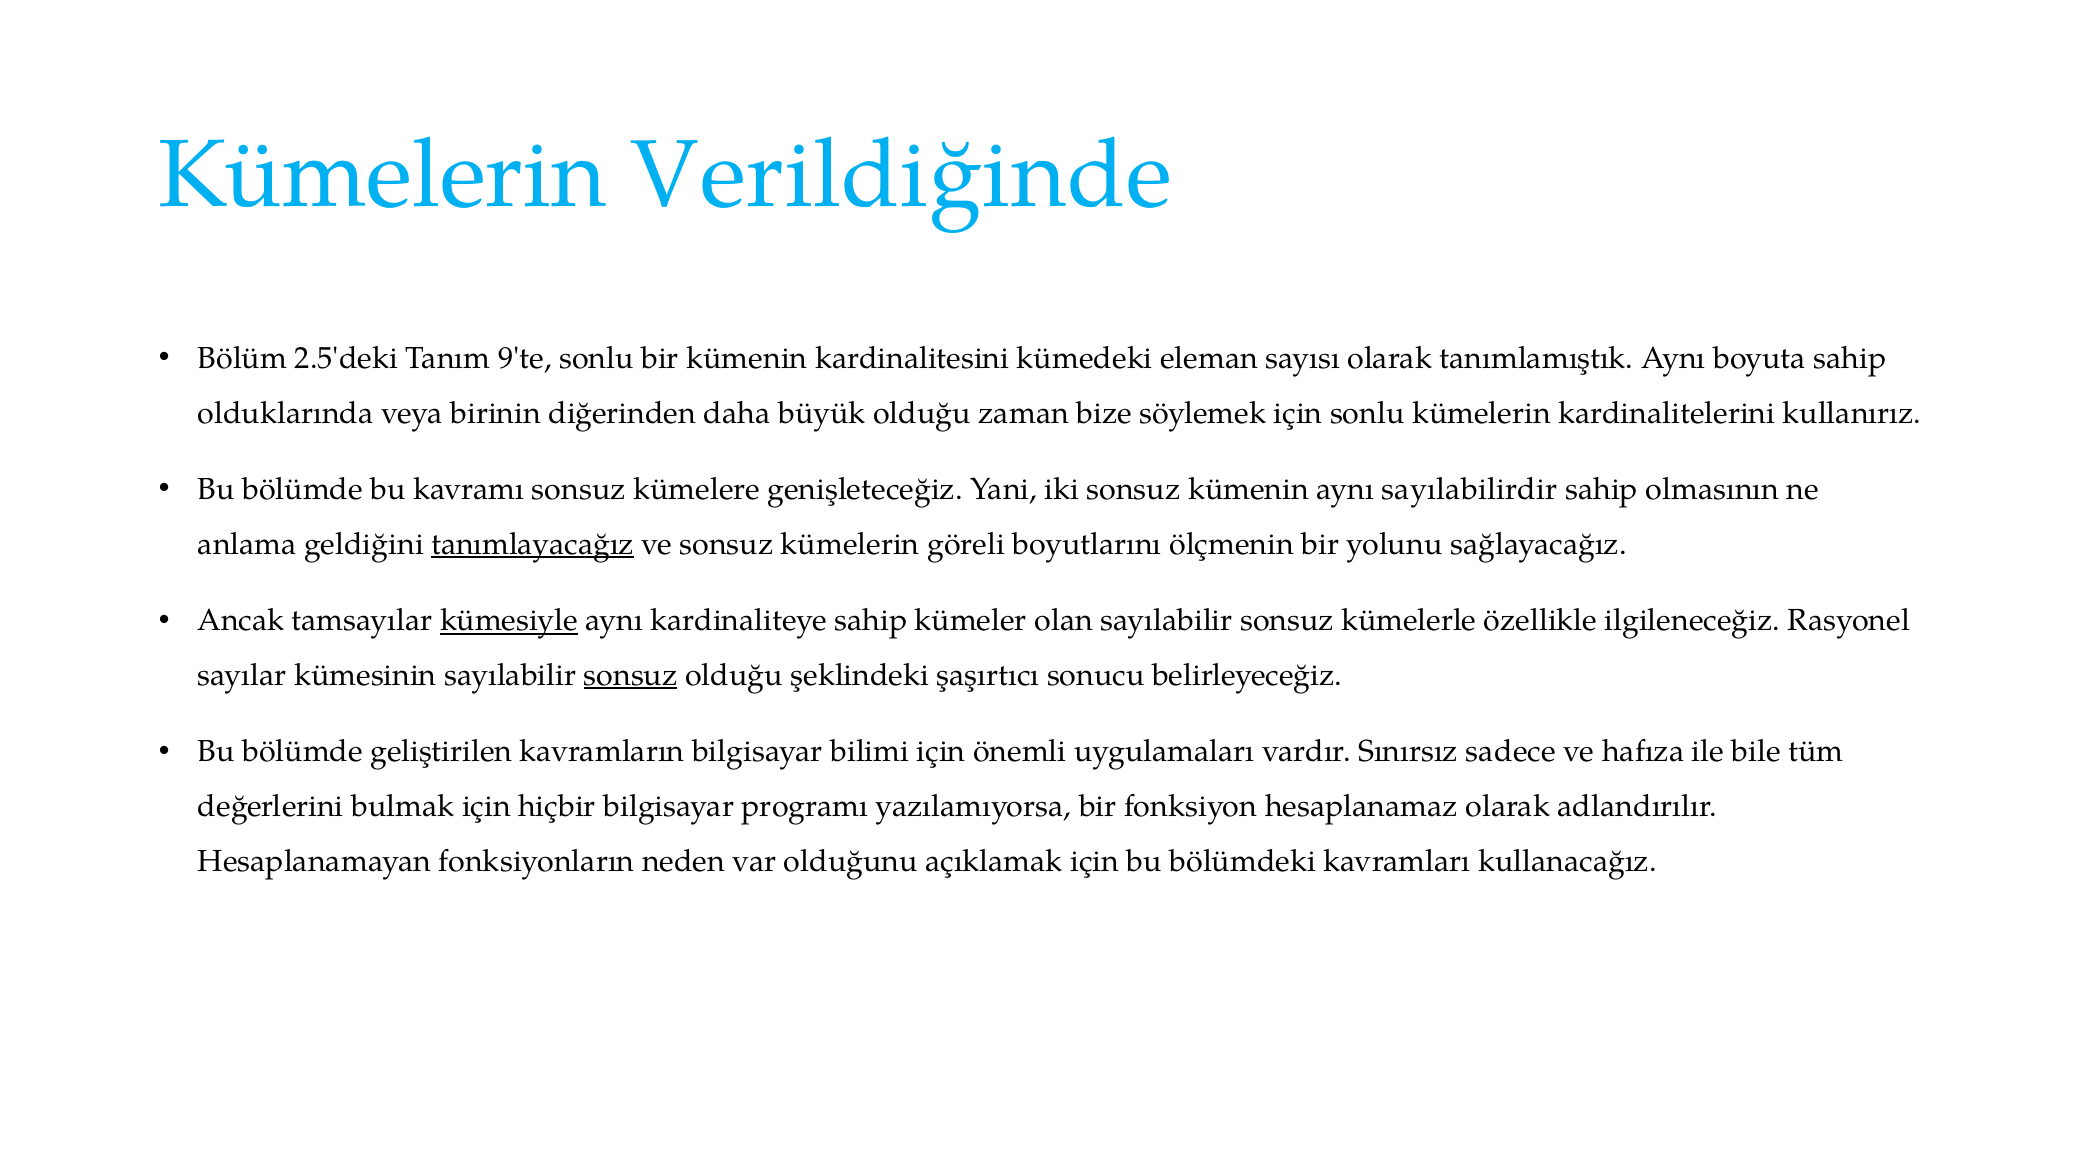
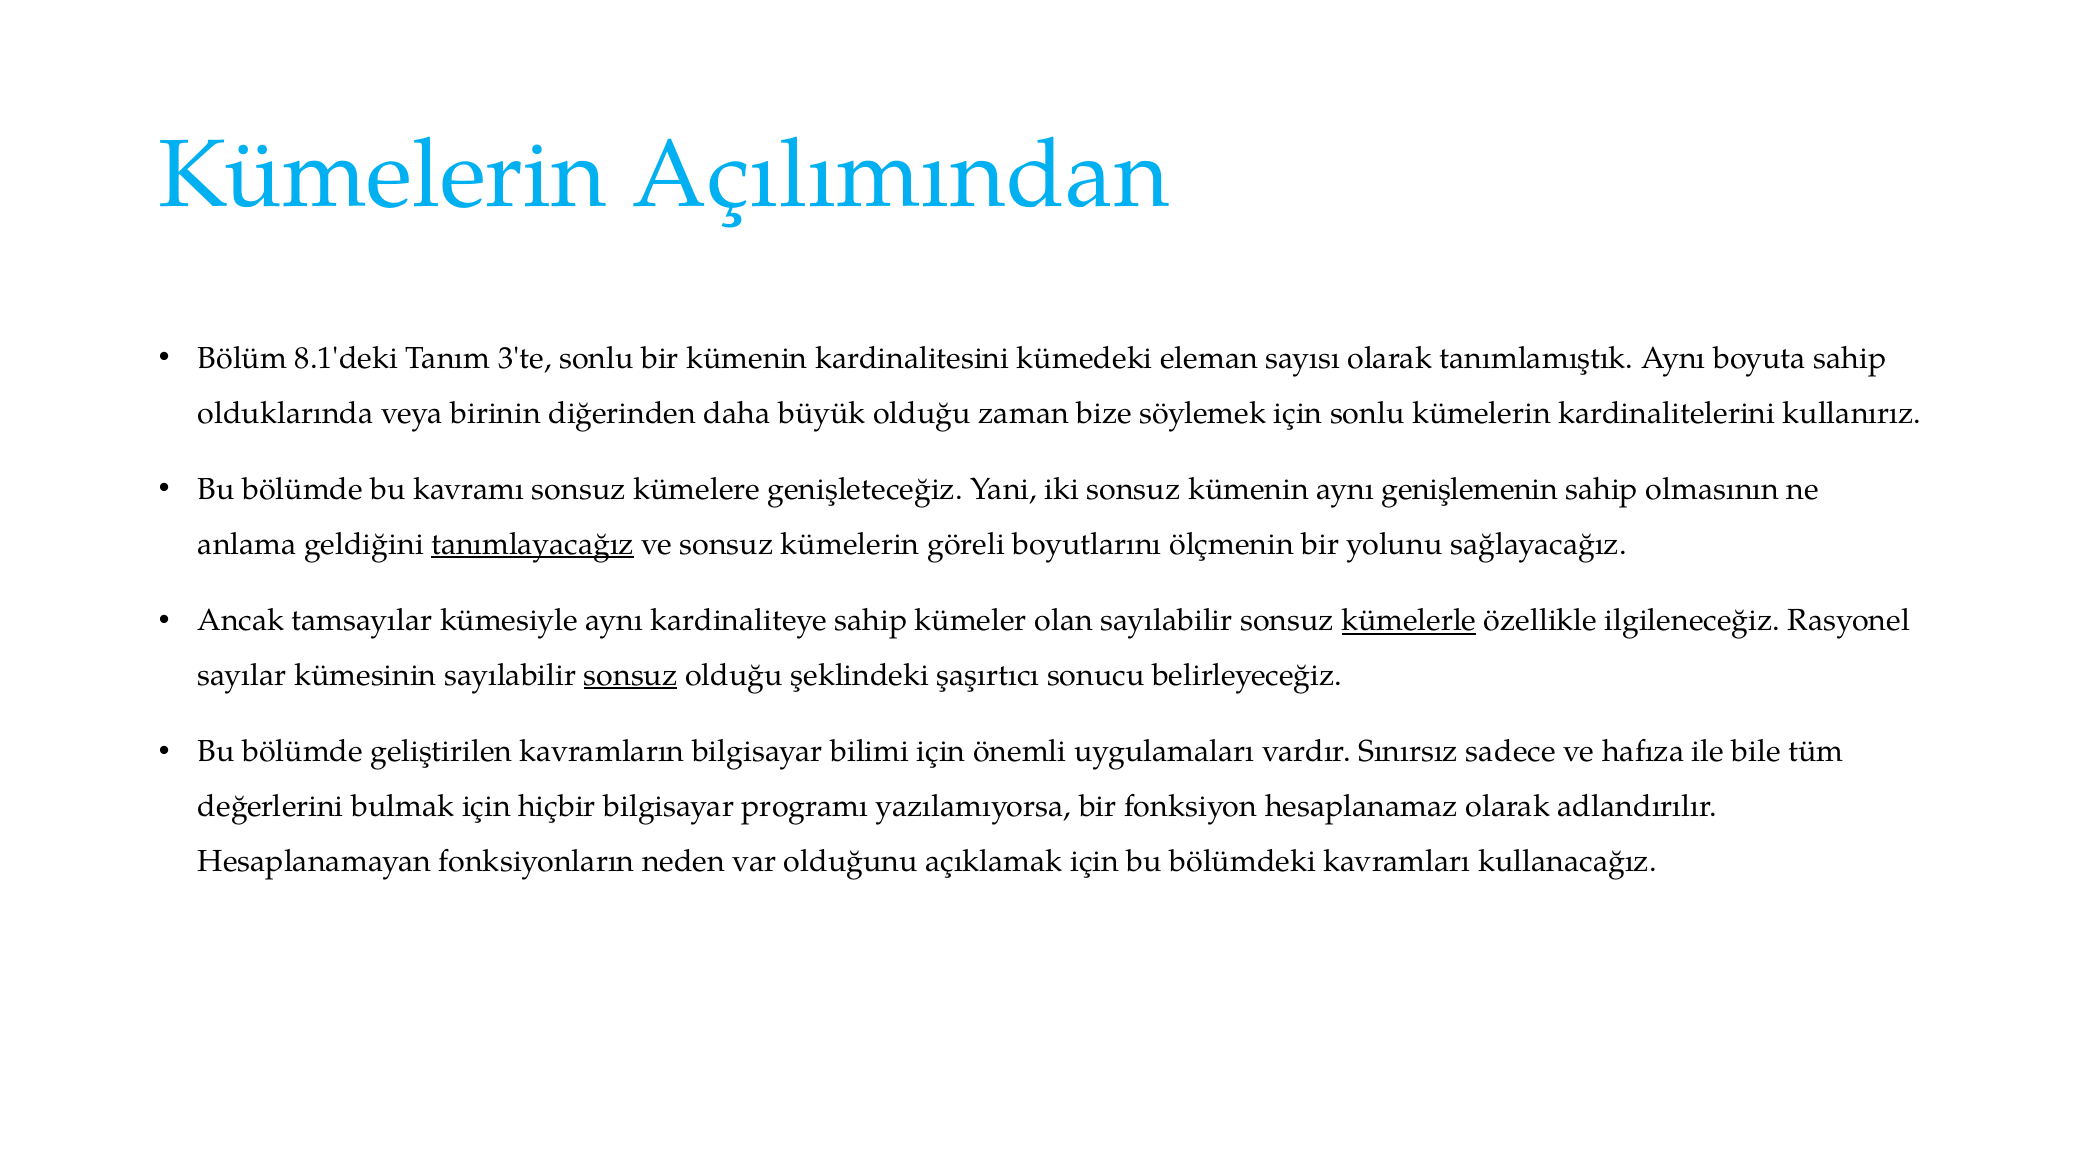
Verildiğinde: Verildiğinde -> Açılımından
2.5'deki: 2.5'deki -> 8.1'deki
9'te: 9'te -> 3'te
sayılabilirdir: sayılabilirdir -> genişlemenin
kümesiyle underline: present -> none
kümelerle underline: none -> present
